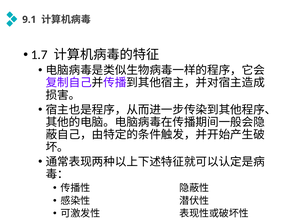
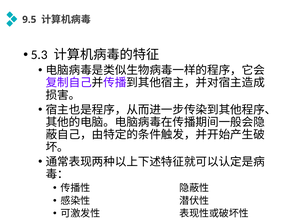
9.1: 9.1 -> 9.5
1.7: 1.7 -> 5.3
